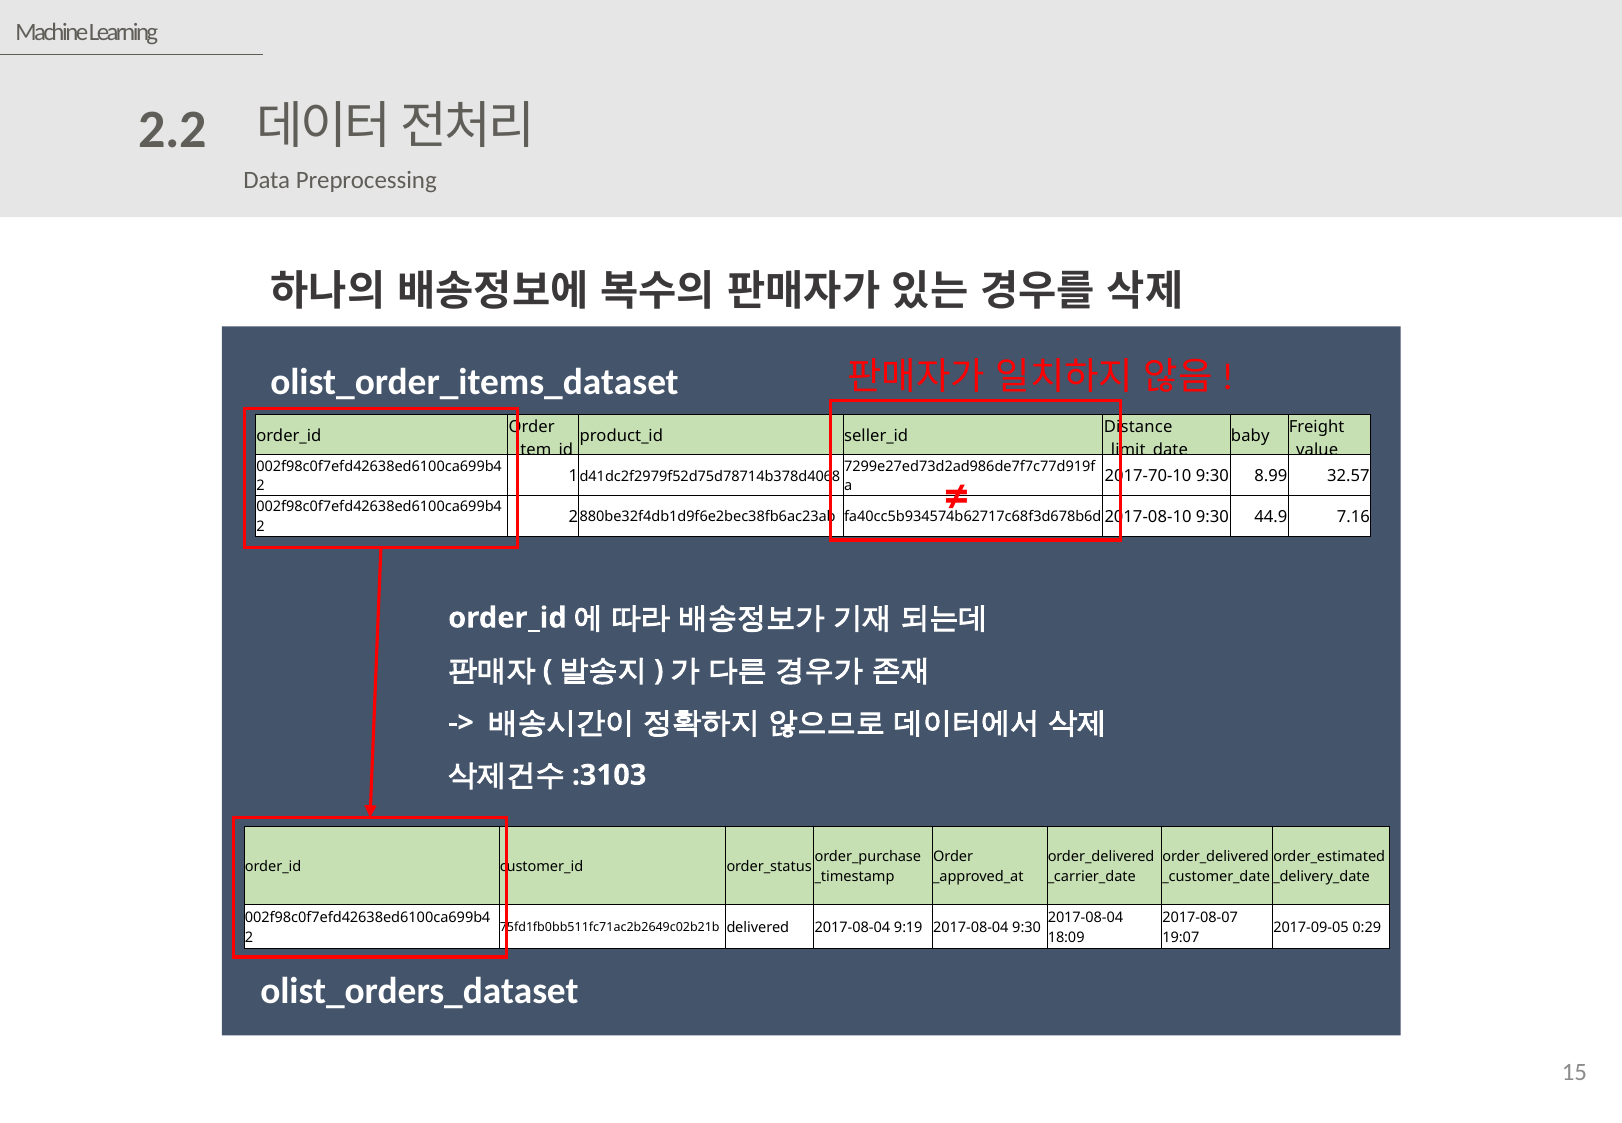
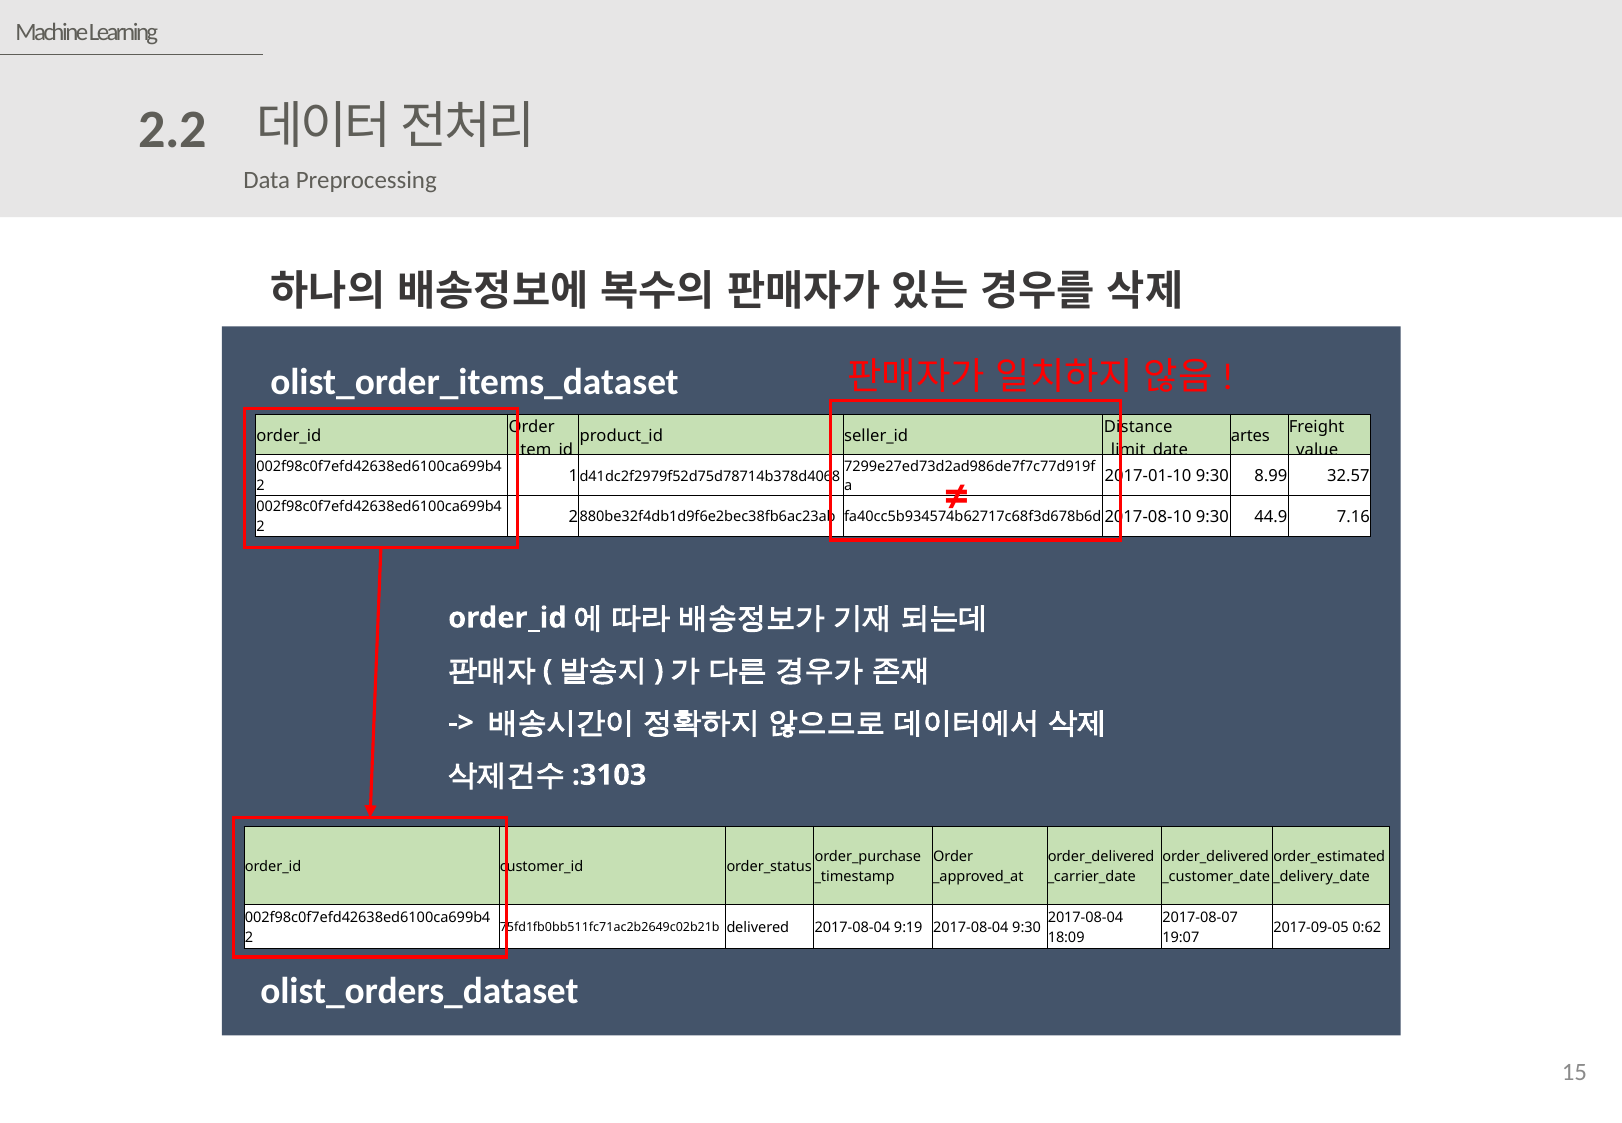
baby: baby -> artes
2017-70-10: 2017-70-10 -> 2017-01-10
0:29: 0:29 -> 0:62
